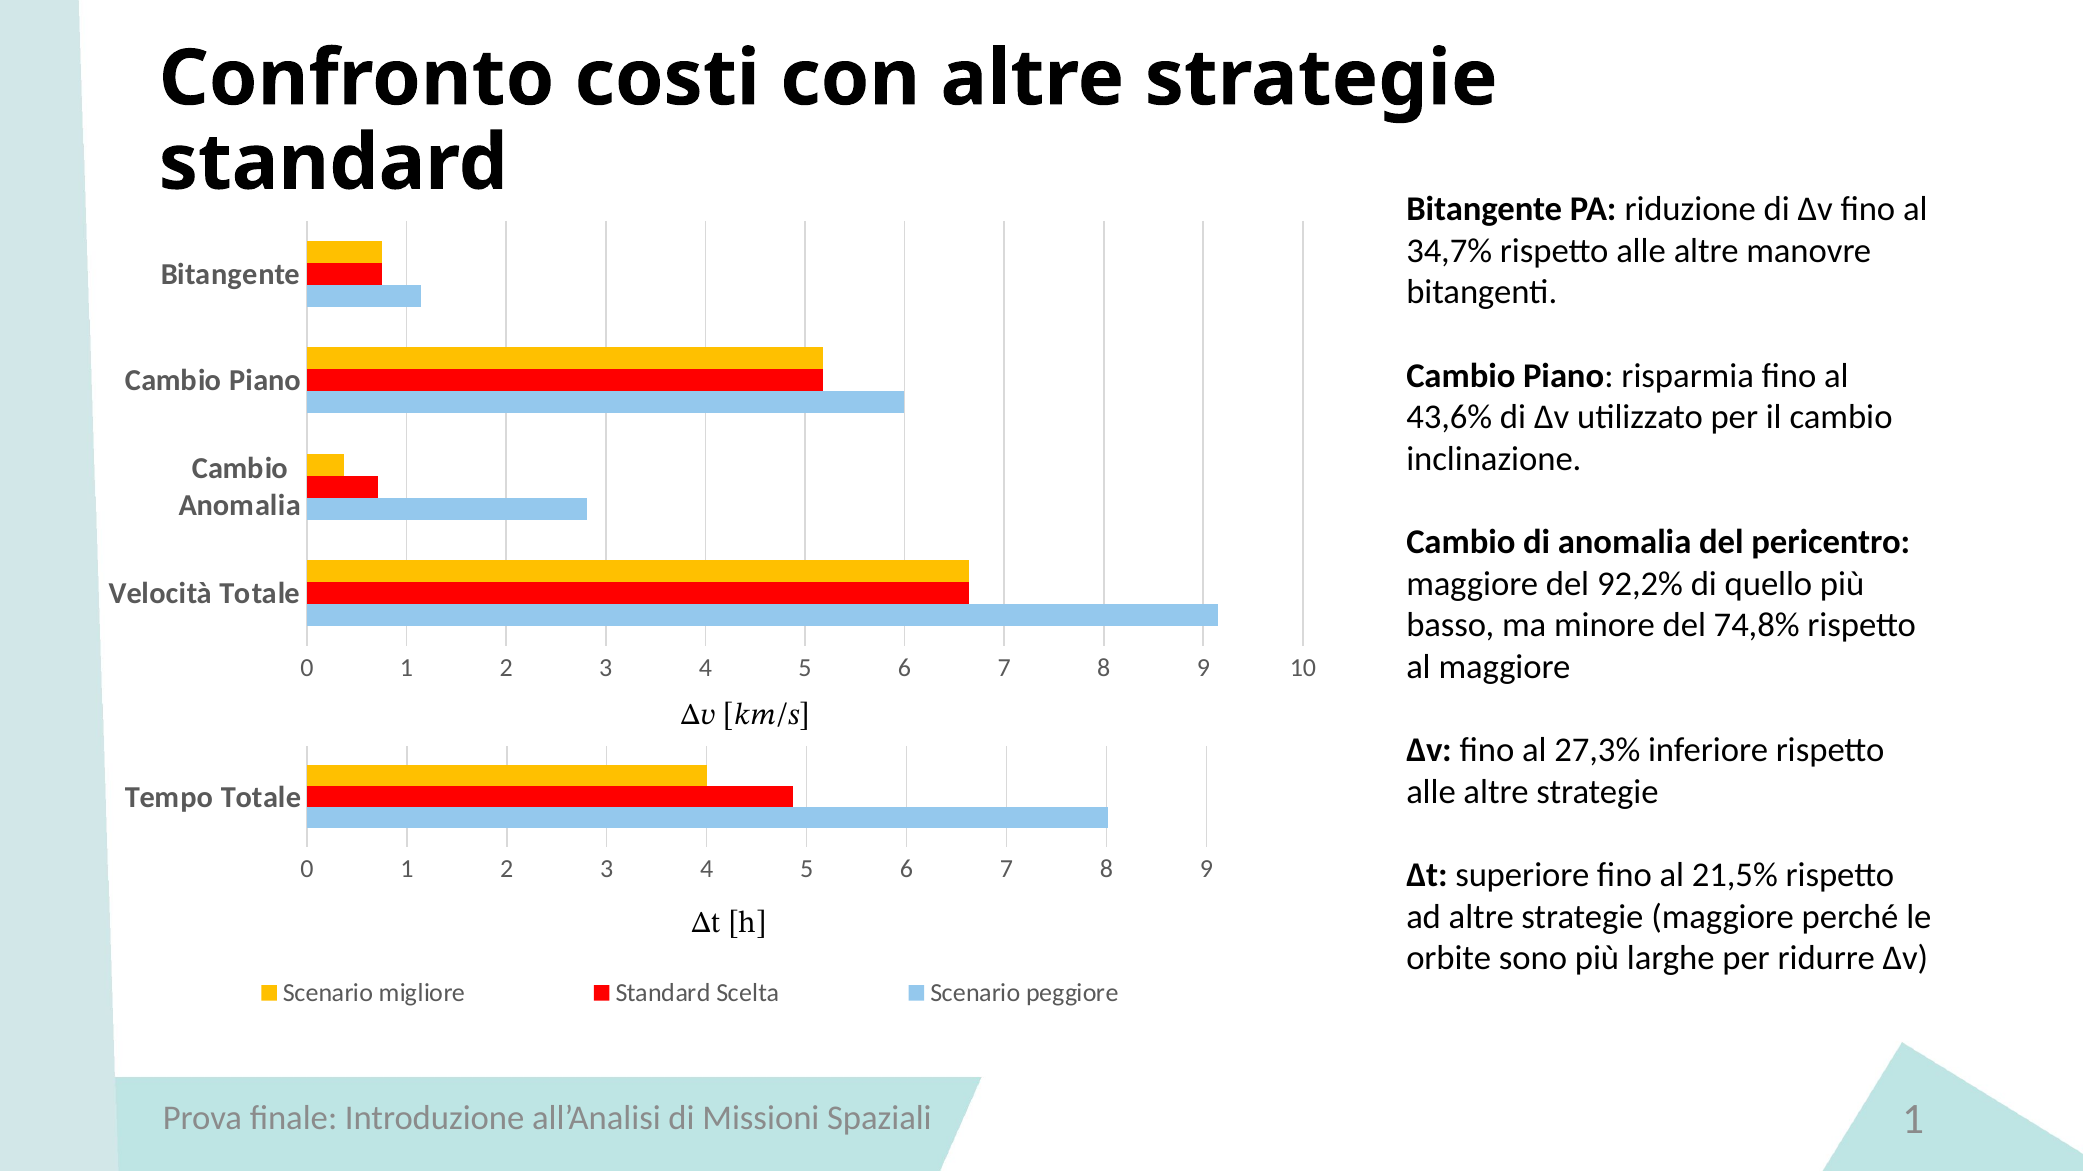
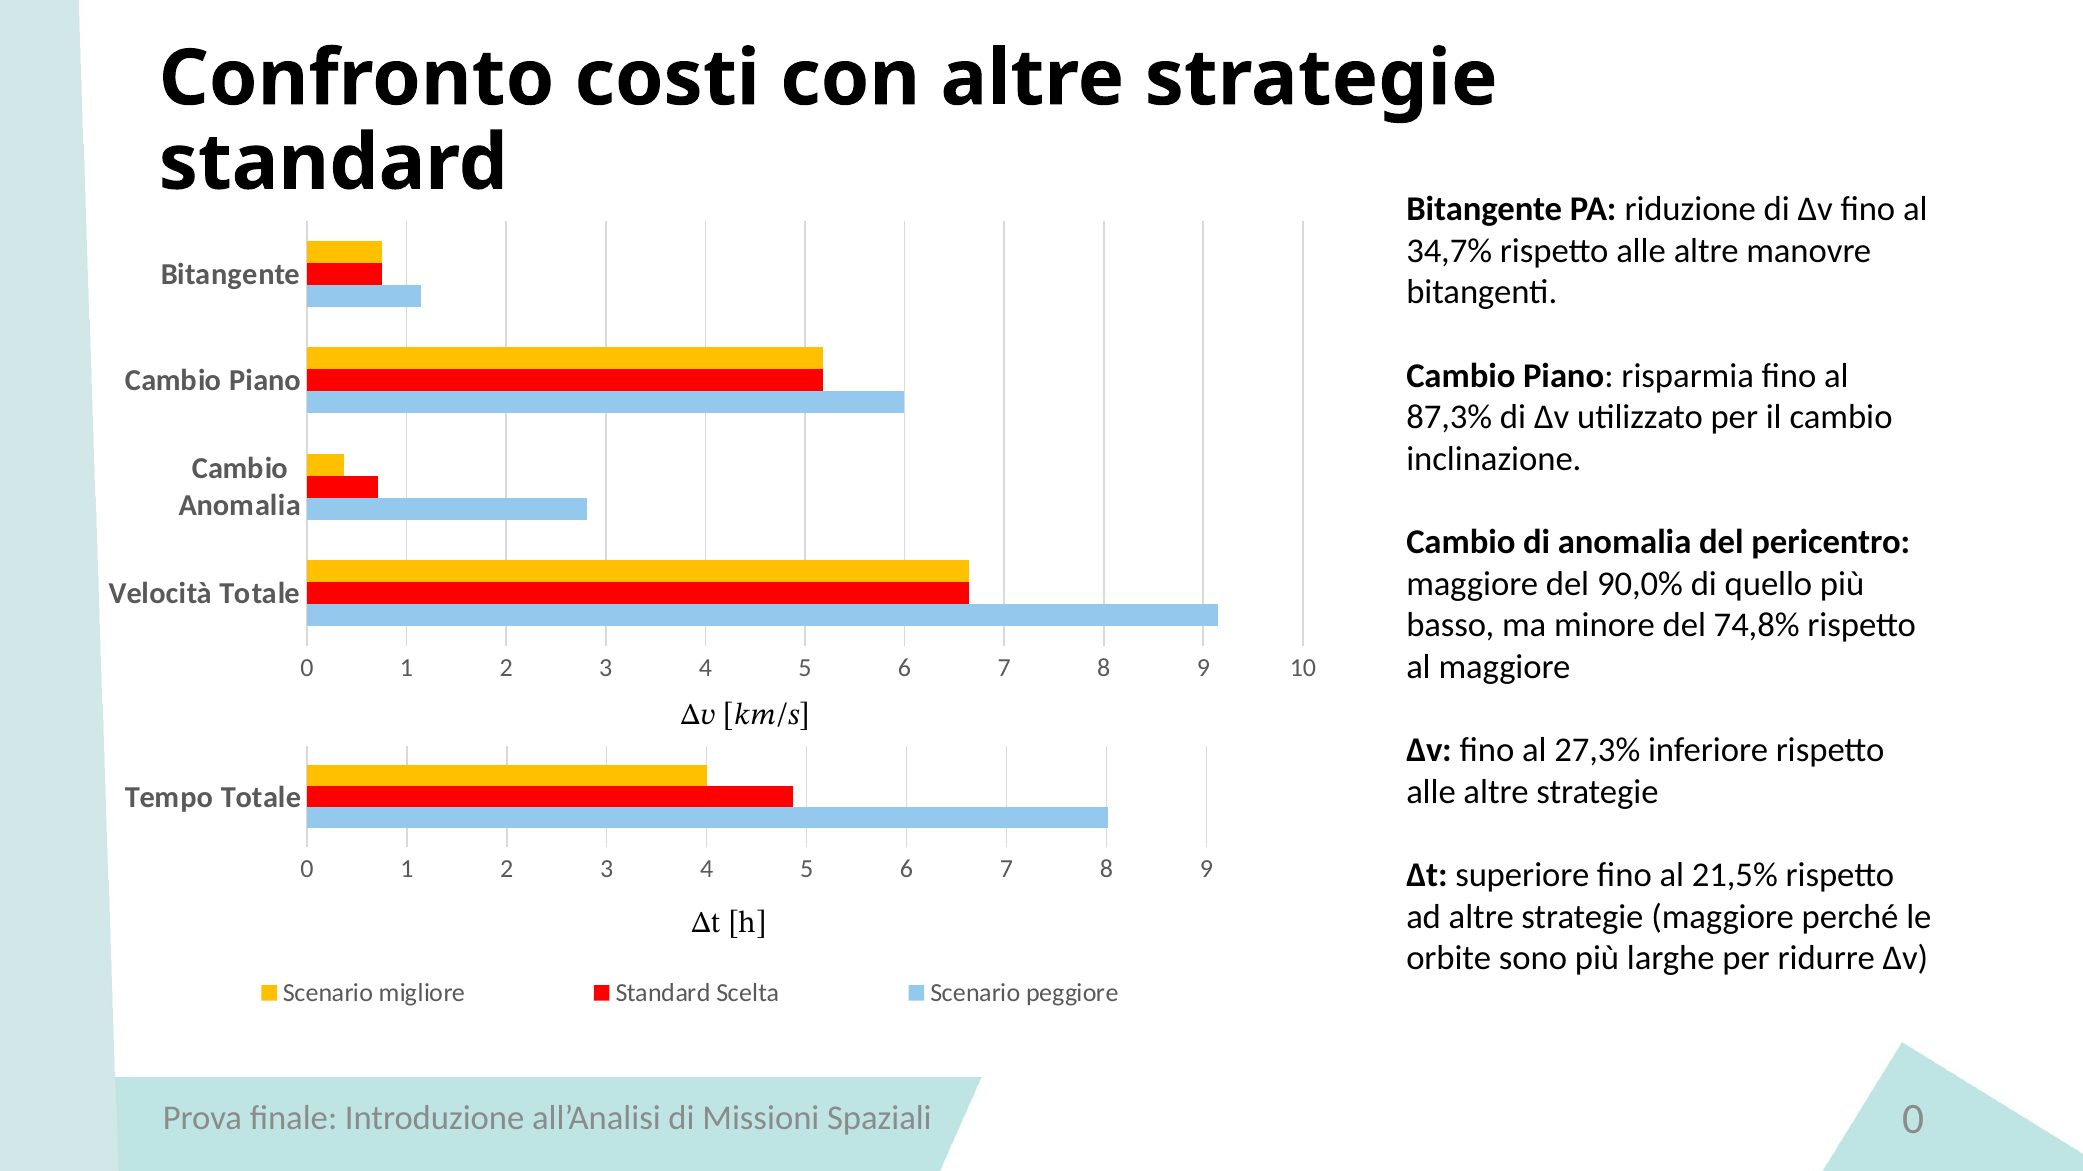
43,6%: 43,6% -> 87,3%
92,2%: 92,2% -> 90,0%
Spaziali 1: 1 -> 0
